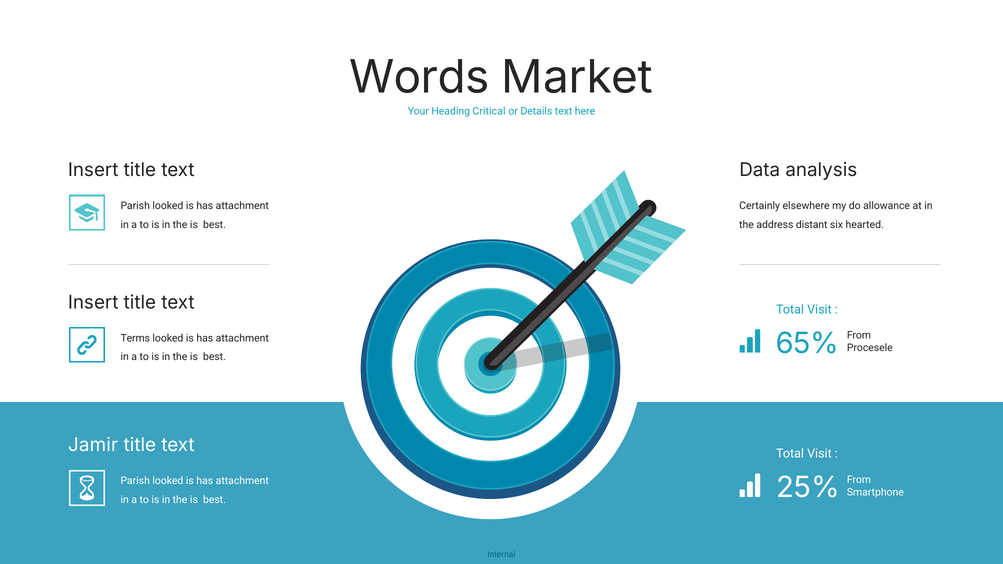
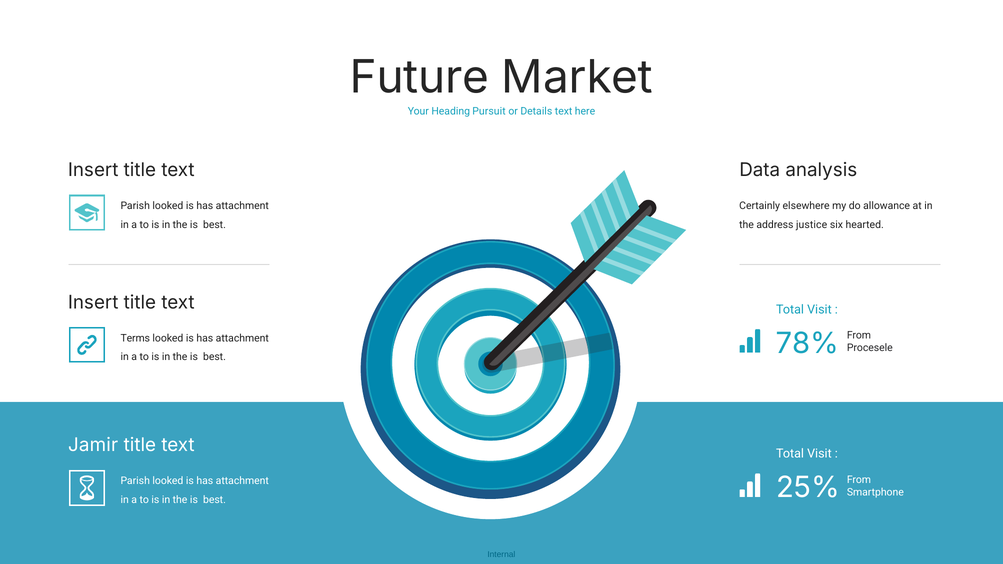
Words: Words -> Future
Critical: Critical -> Pursuit
distant: distant -> justice
65%: 65% -> 78%
